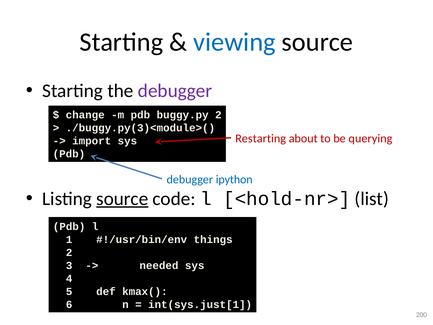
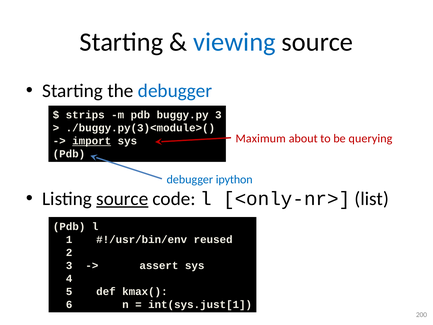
debugger at (175, 91) colour: purple -> blue
change: change -> strips
buggy.py 2: 2 -> 3
Restarting: Restarting -> Maximum
import underline: none -> present
<hold-nr>: <hold-nr> -> <only-nr>
things: things -> reused
needed: needed -> assert
